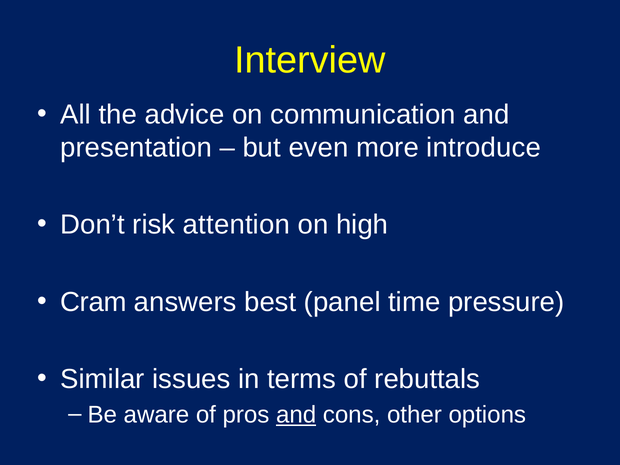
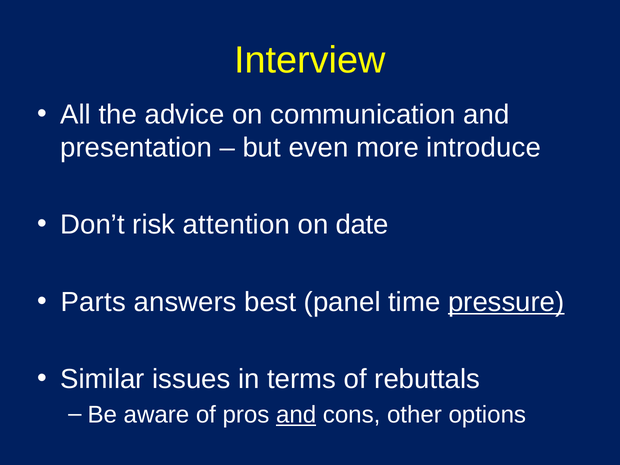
high: high -> date
Cram: Cram -> Parts
pressure underline: none -> present
